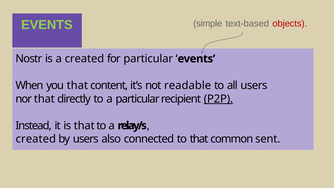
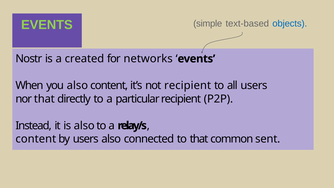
objects colour: red -> blue
for particular: particular -> networks
you that: that -> also
not readable: readable -> recipient
P2P underline: present -> none
is that: that -> also
created at (36, 139): created -> content
